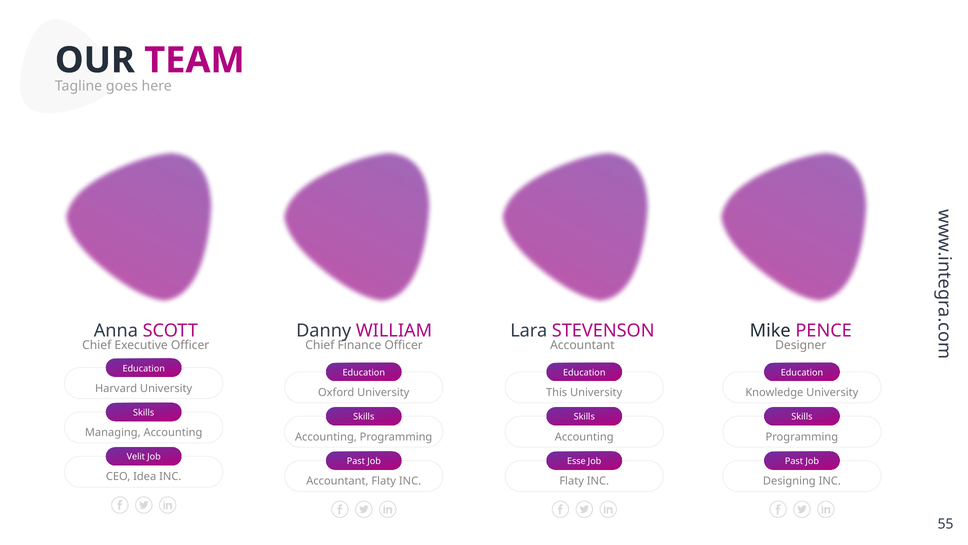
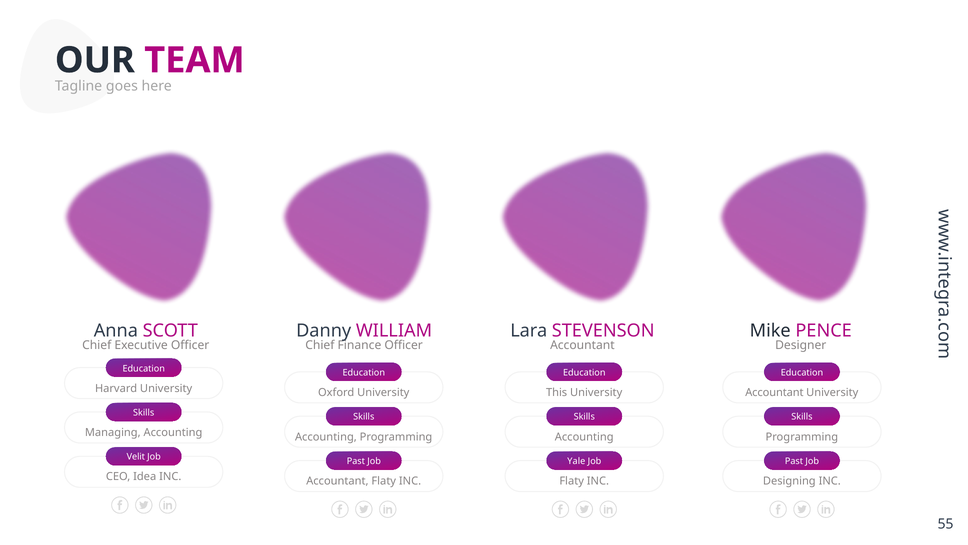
Knowledge at (774, 392): Knowledge -> Accountant
Esse: Esse -> Yale
